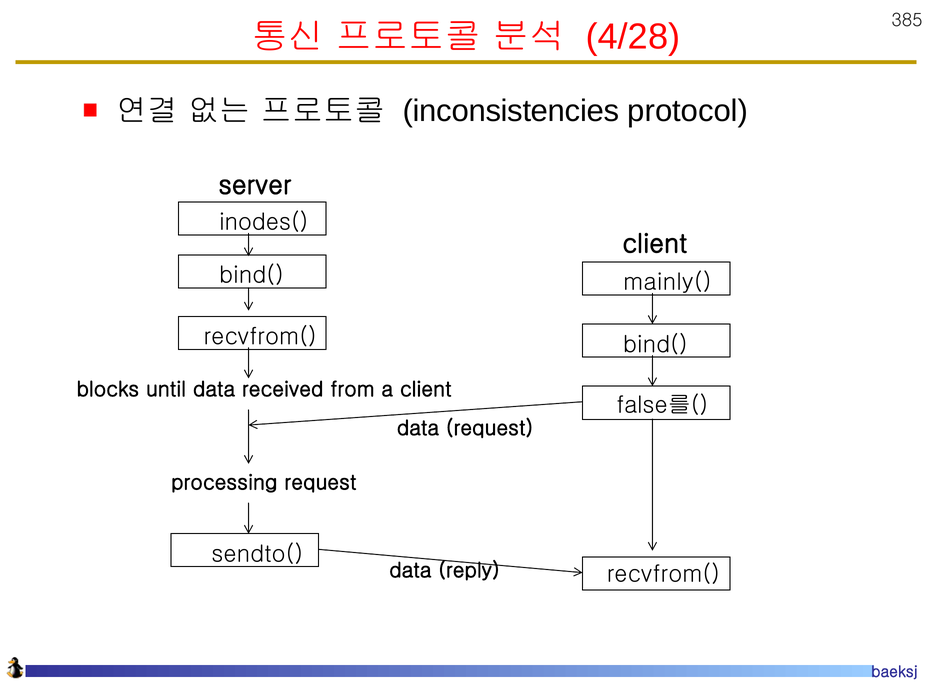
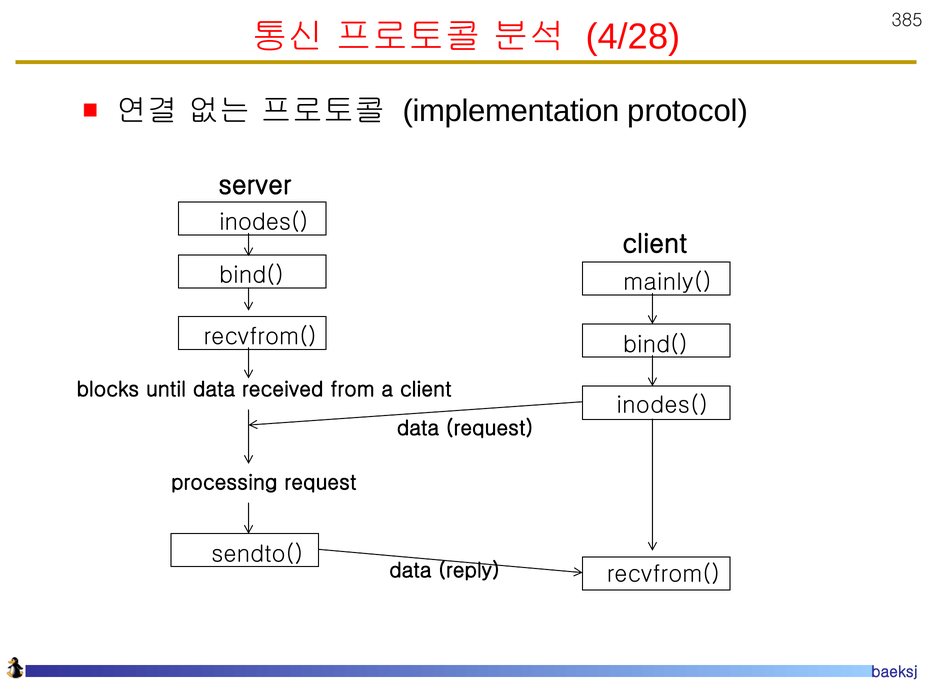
inconsistencies: inconsistencies -> implementation
false를( at (662, 405): false를( -> inodes(
